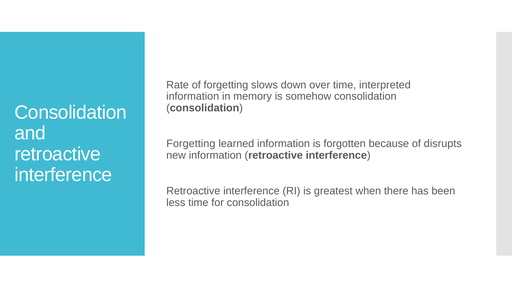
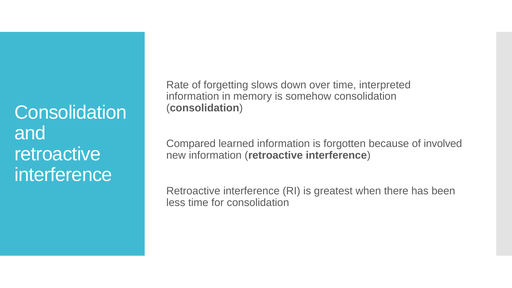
Forgetting at (191, 144): Forgetting -> Compared
disrupts: disrupts -> involved
